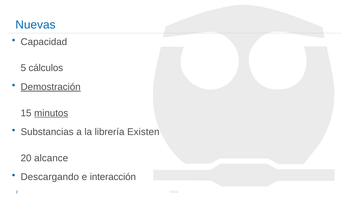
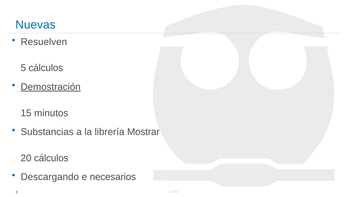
Capacidad: Capacidad -> Resuelven
minutos at (51, 113) underline: present -> none
Existen: Existen -> Mostrar
20 alcance: alcance -> cálculos
interacción: interacción -> necesarios
